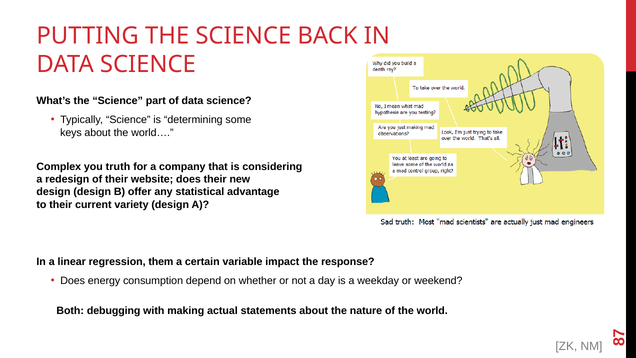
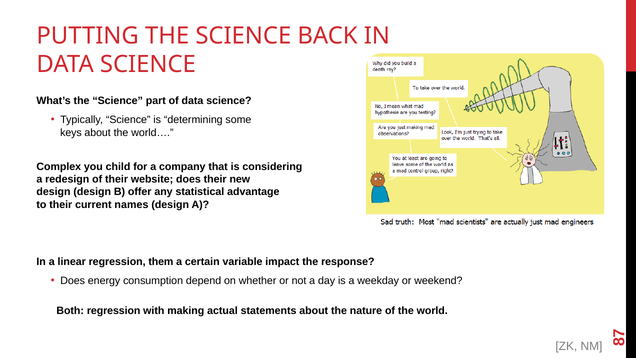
truth: truth -> child
variety: variety -> names
Both debugging: debugging -> regression
